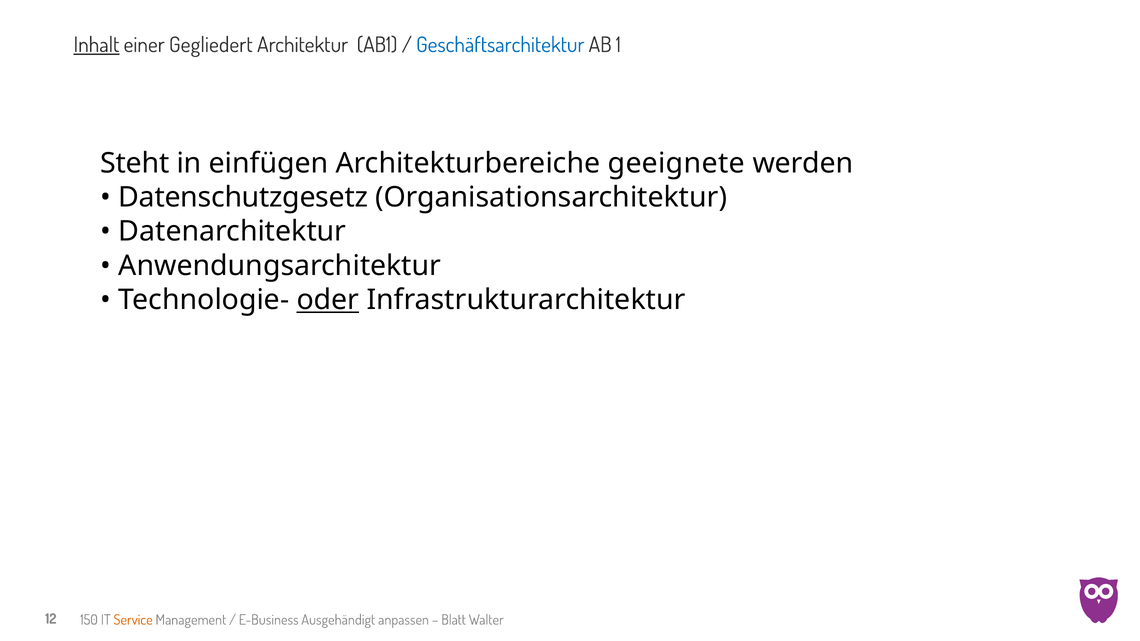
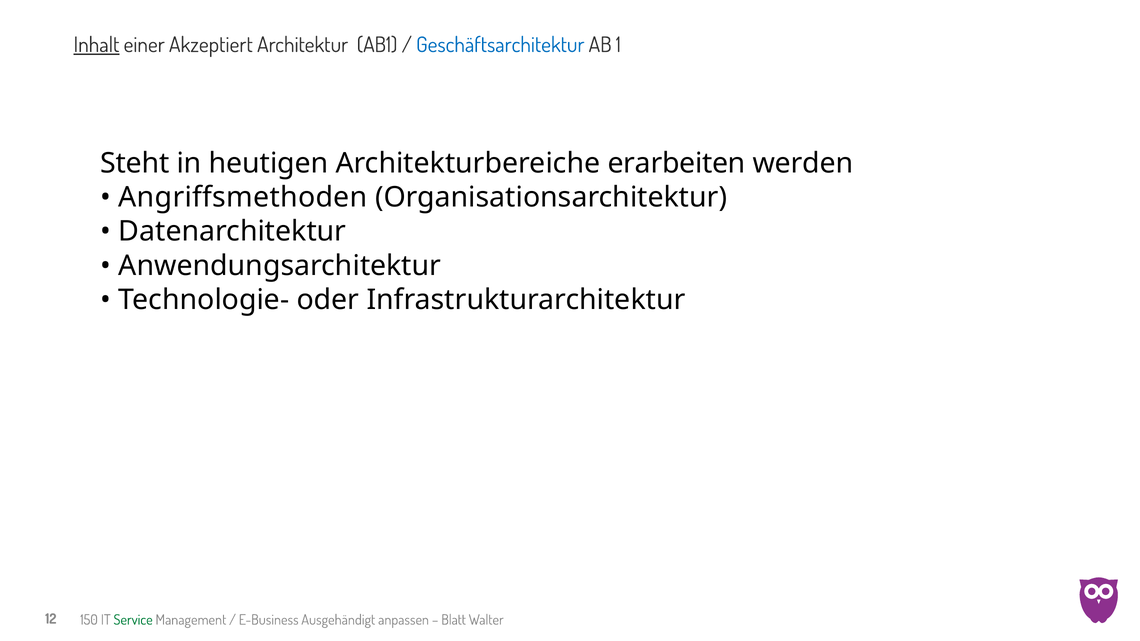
Gegliedert: Gegliedert -> Akzeptiert
einfügen: einfügen -> heutigen
geeignete: geeignete -> erarbeiten
Datenschutzgesetz: Datenschutzgesetz -> Angriffsmethoden
oder underline: present -> none
Service colour: orange -> green
